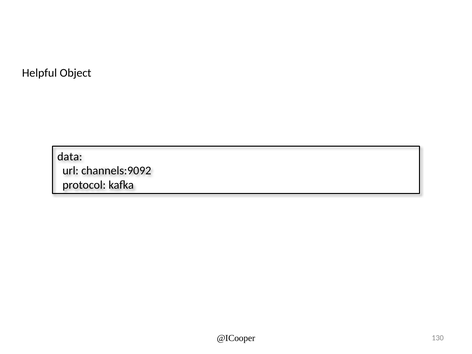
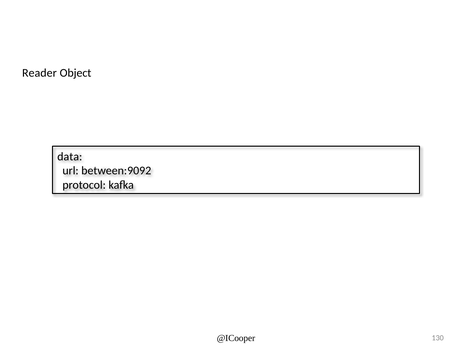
Helpful: Helpful -> Reader
channels:9092: channels:9092 -> between:9092
